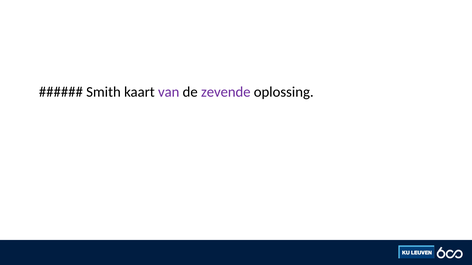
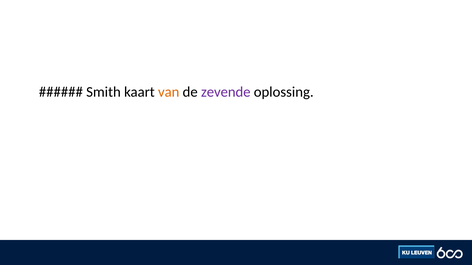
van colour: purple -> orange
